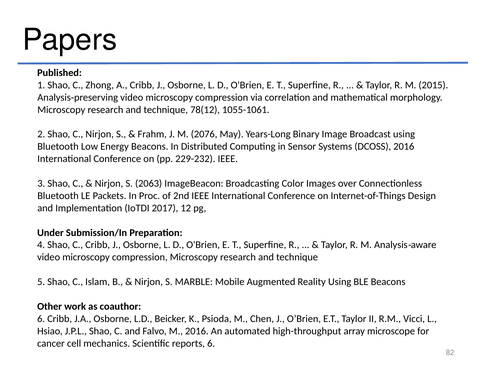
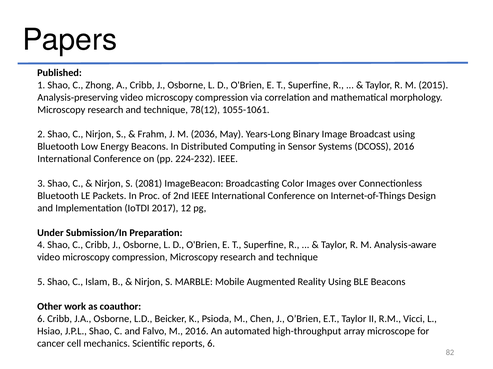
2076: 2076 -> 2036
229-232: 229-232 -> 224-232
2063: 2063 -> 2081
